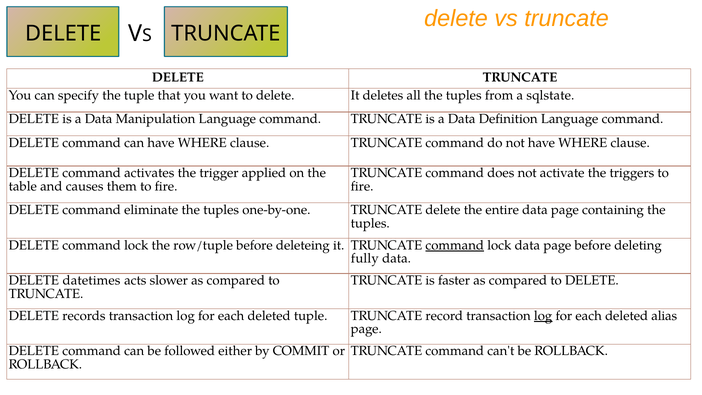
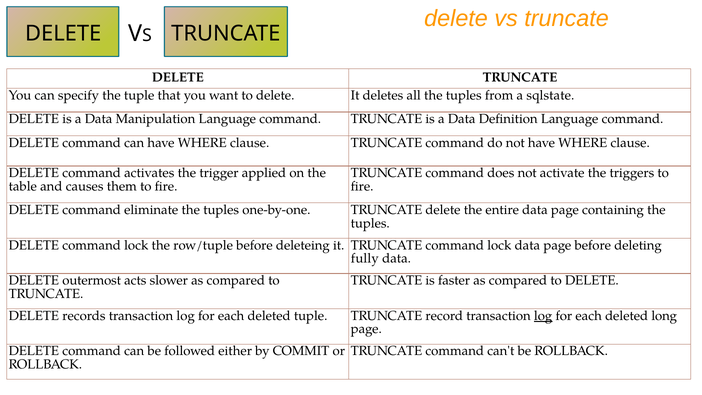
command at (455, 245) underline: present -> none
datetimes: datetimes -> outermost
alias: alias -> long
